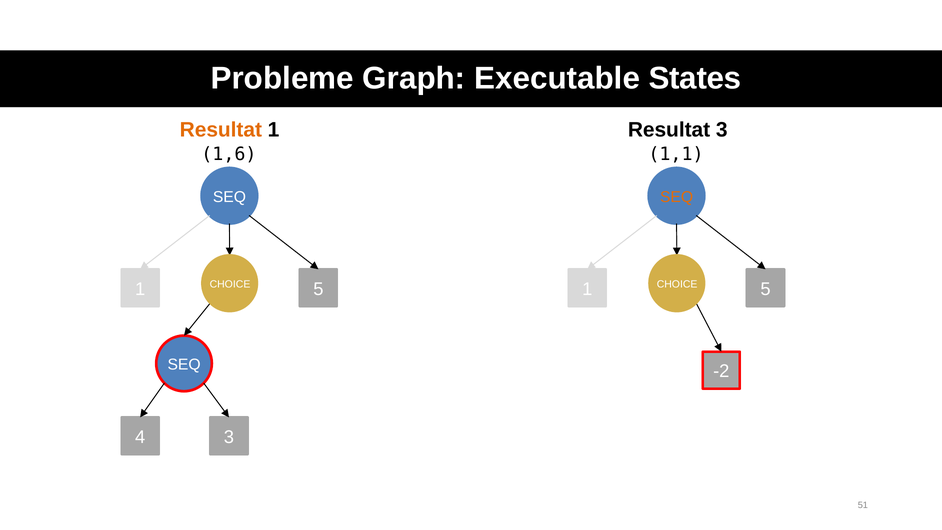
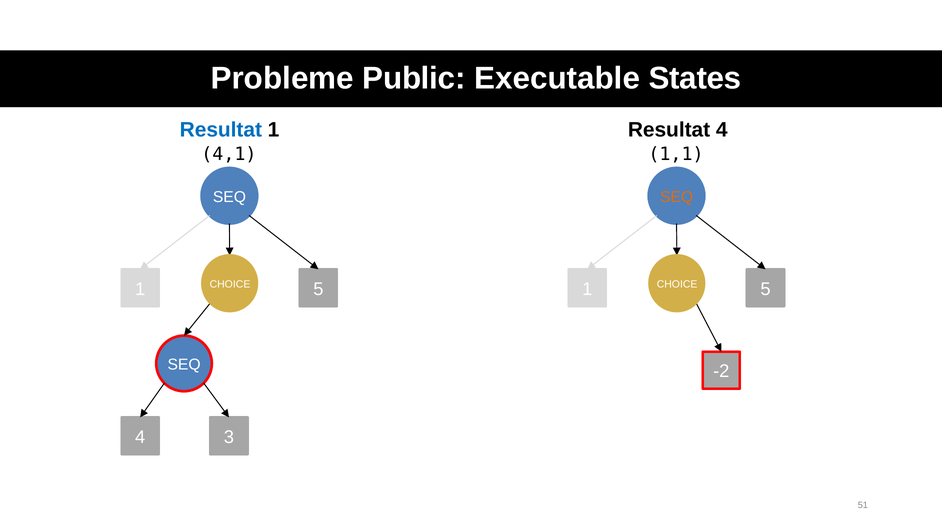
Graph: Graph -> Public
Resultat at (221, 130) colour: orange -> blue
Resultat 3: 3 -> 4
1,6: 1,6 -> 4,1
